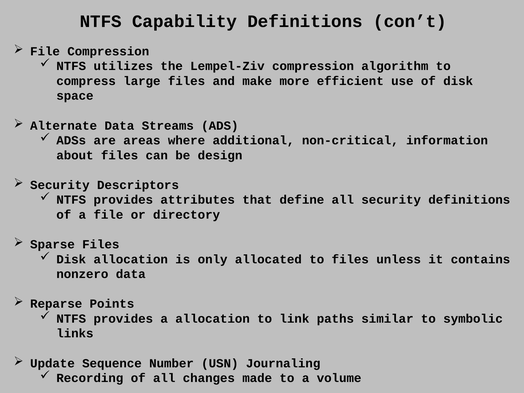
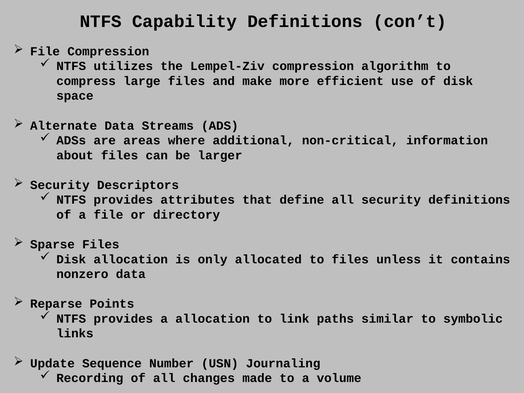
design: design -> larger
